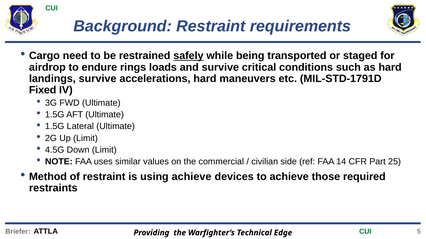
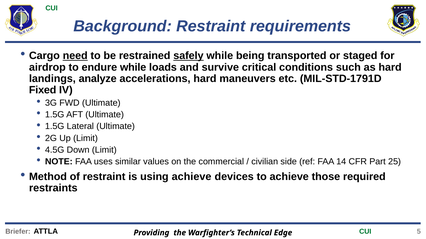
need underline: none -> present
endure rings: rings -> while
landings survive: survive -> analyze
